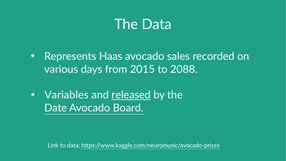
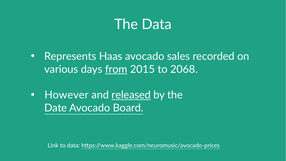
from underline: none -> present
2088: 2088 -> 2068
Variables: Variables -> However
